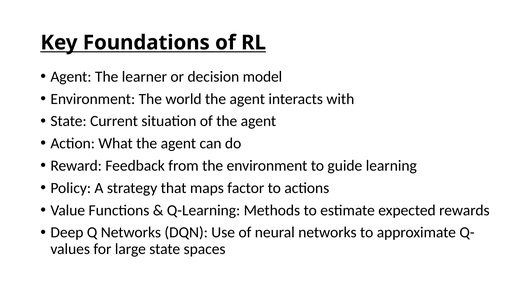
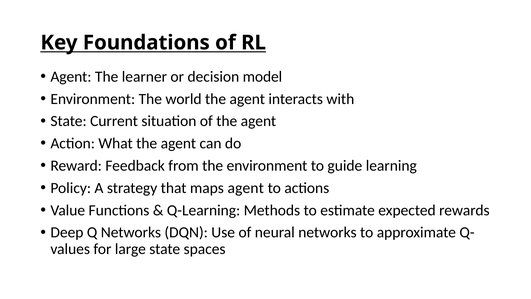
maps factor: factor -> agent
